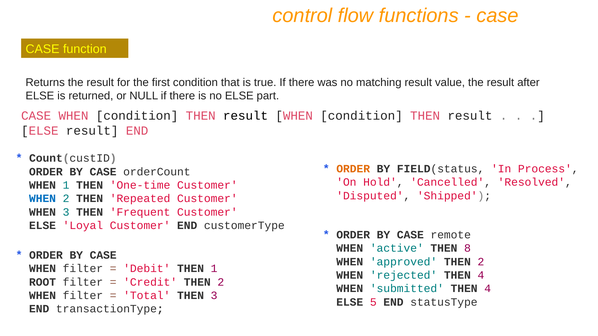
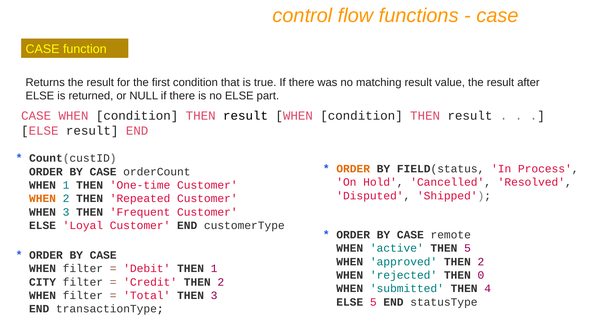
WHEN at (43, 199) colour: blue -> orange
THEN 8: 8 -> 5
rejected THEN 4: 4 -> 0
ROOT: ROOT -> CITY
